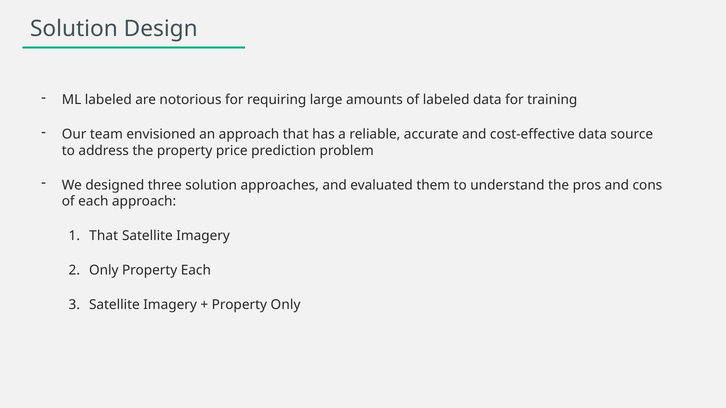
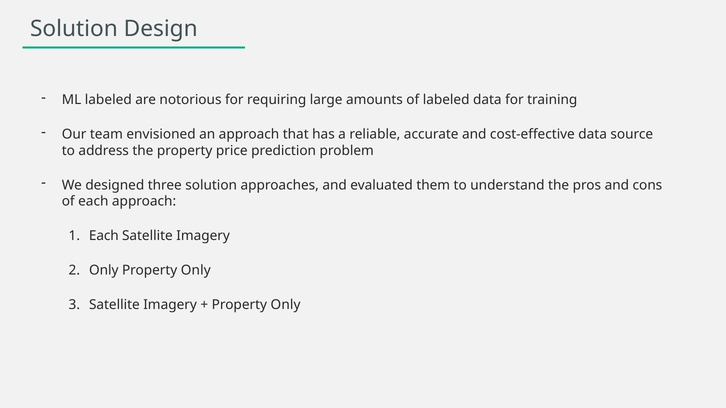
That at (104, 236): That -> Each
Only Property Each: Each -> Only
